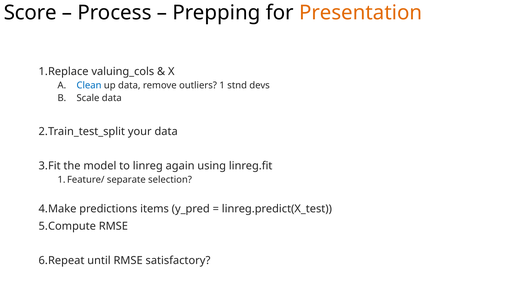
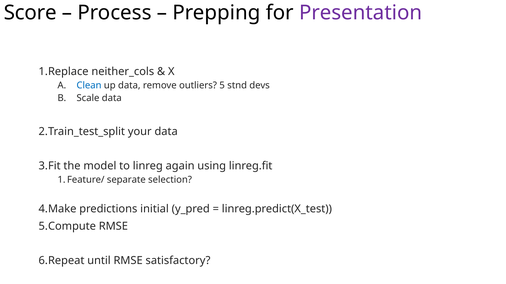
Presentation colour: orange -> purple
valuing_cols: valuing_cols -> neither_cols
1: 1 -> 5
items: items -> initial
